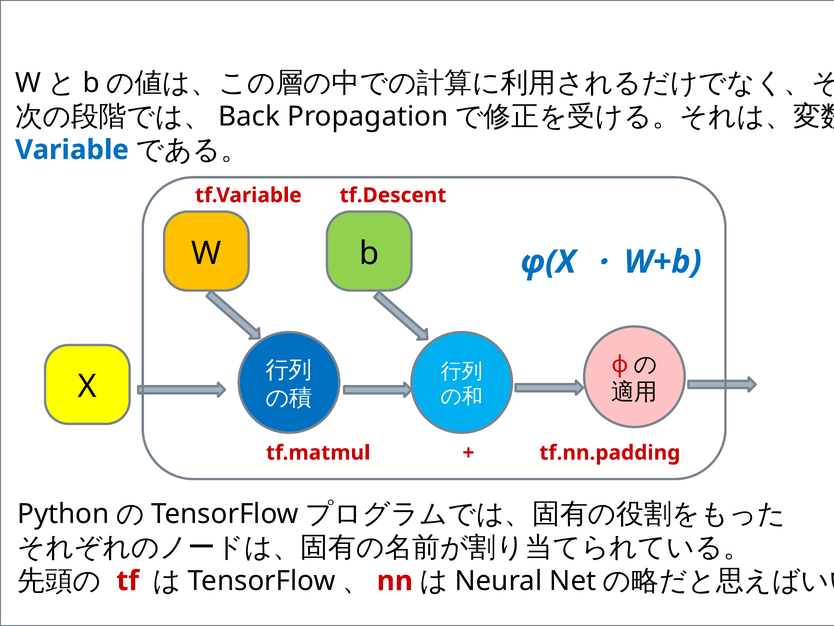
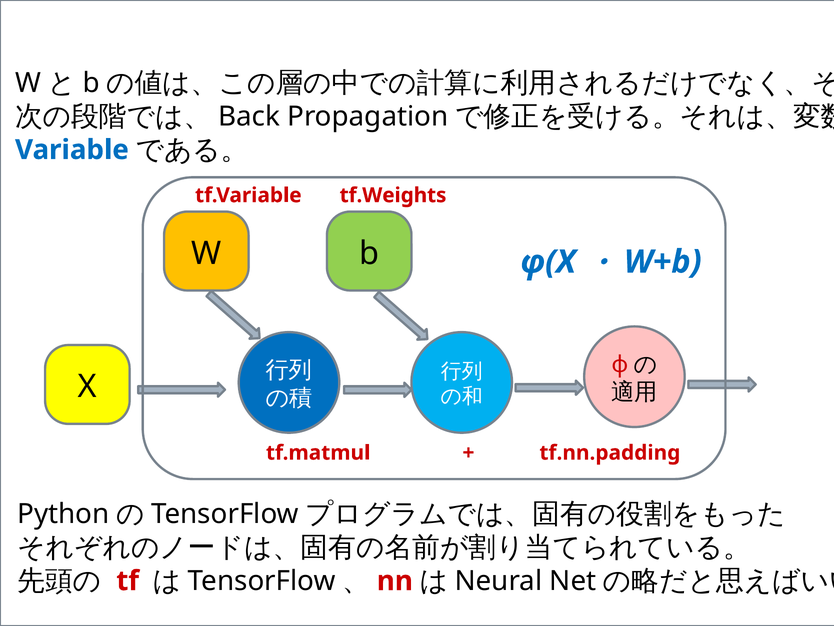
tf.Descent: tf.Descent -> tf.Weights
